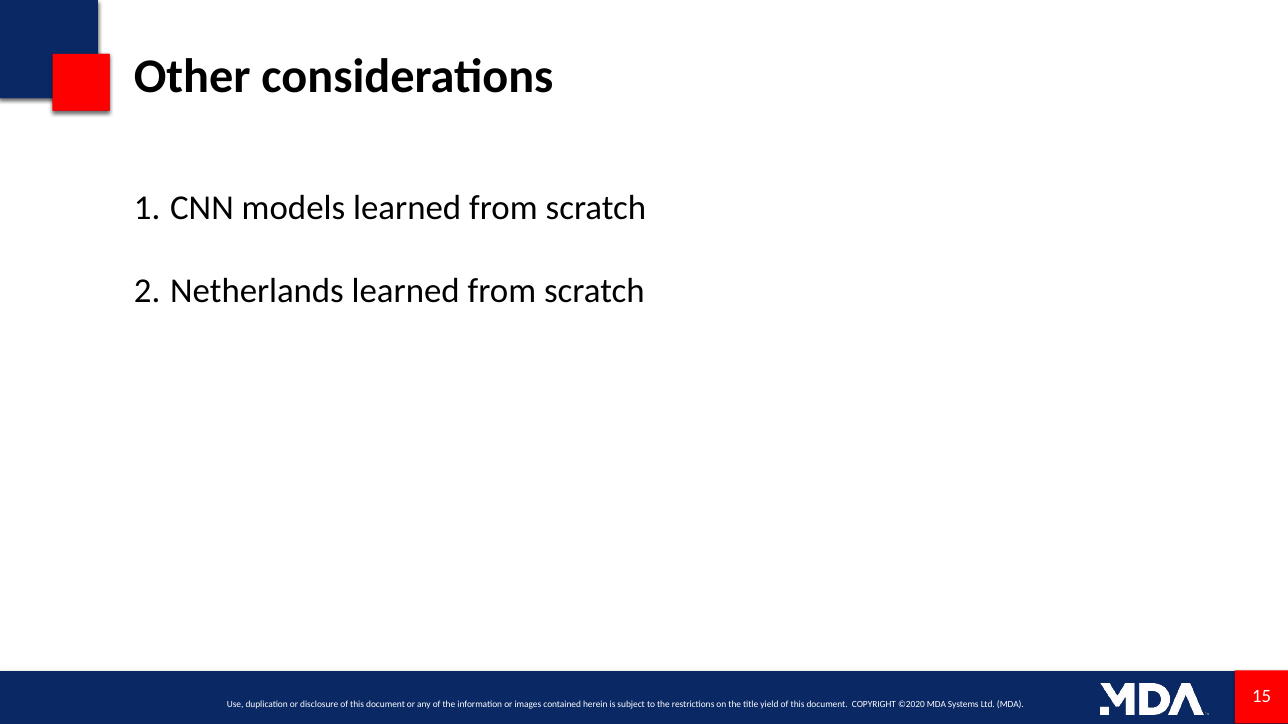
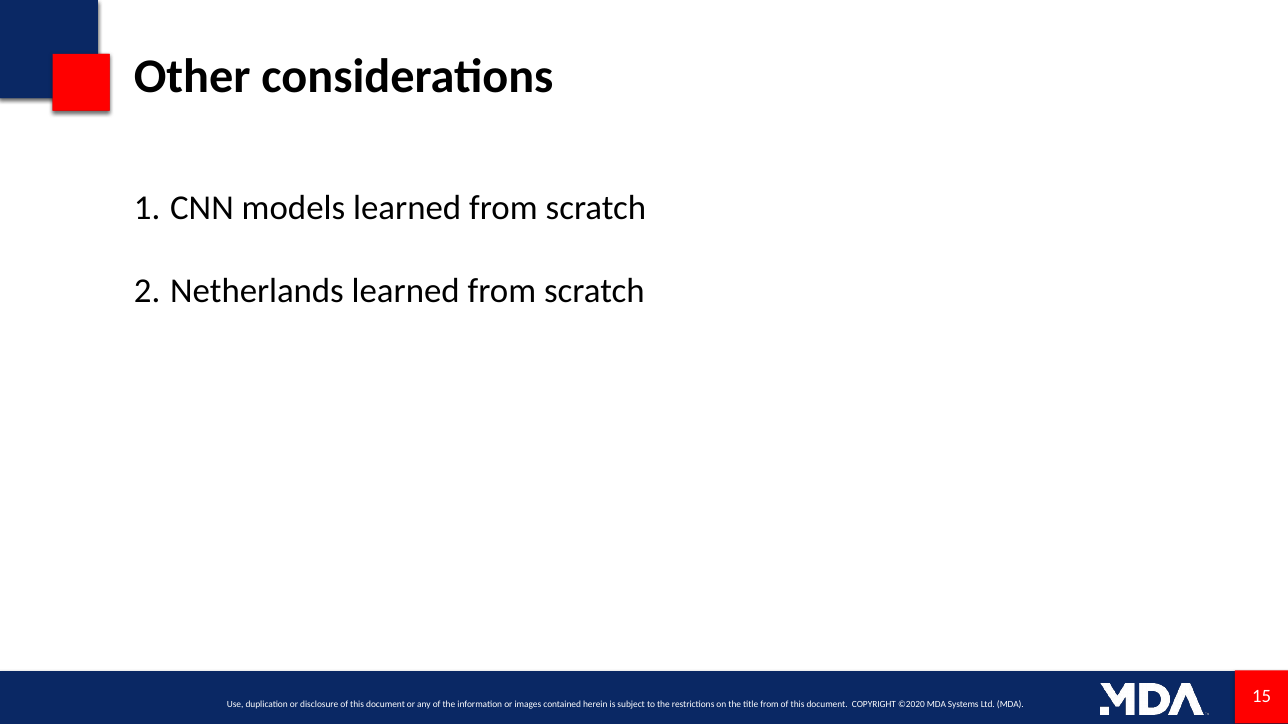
title yield: yield -> from
